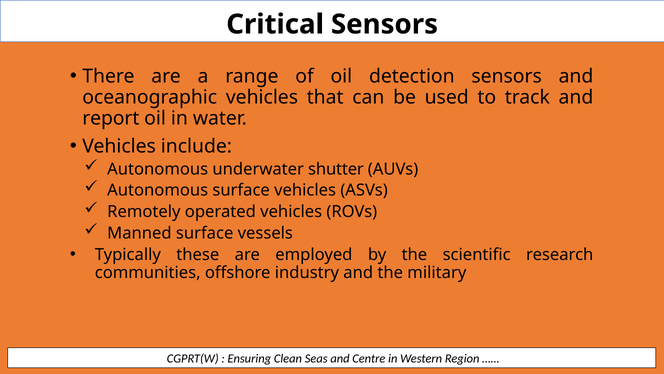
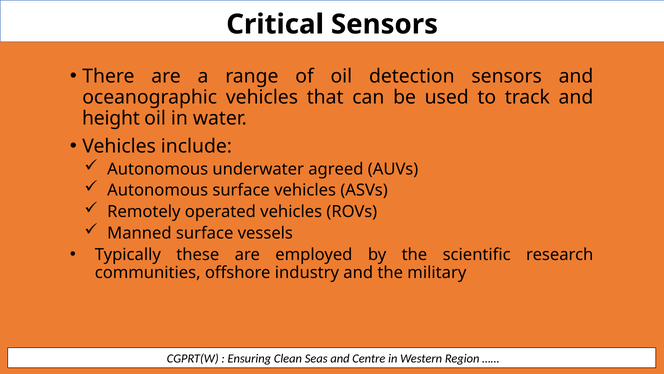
report: report -> height
shutter: shutter -> agreed
